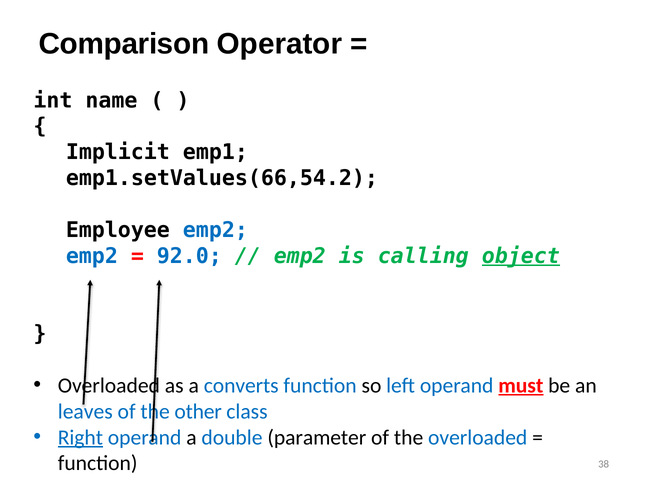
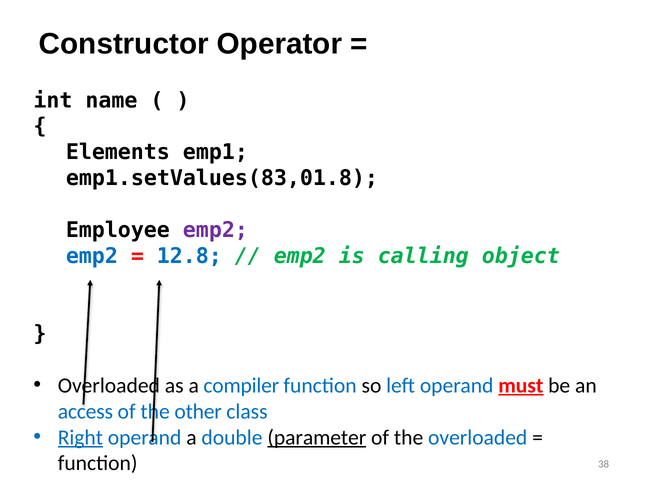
Comparison: Comparison -> Constructor
Implicit: Implicit -> Elements
emp1.setValues(66,54.2: emp1.setValues(66,54.2 -> emp1.setValues(83,01.8
emp2 at (215, 230) colour: blue -> purple
92.0: 92.0 -> 12.8
object underline: present -> none
converts: converts -> compiler
leaves: leaves -> access
parameter underline: none -> present
